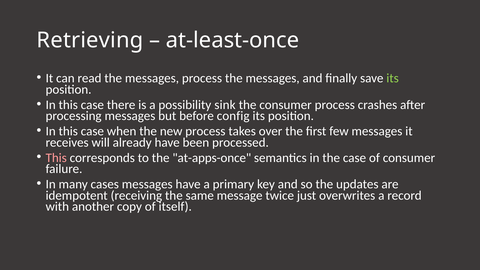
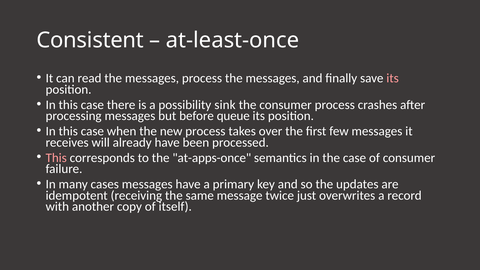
Retrieving: Retrieving -> Consistent
its at (393, 78) colour: light green -> pink
config: config -> queue
